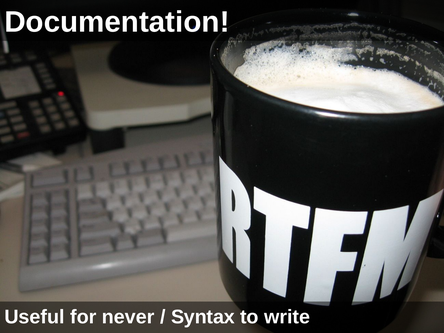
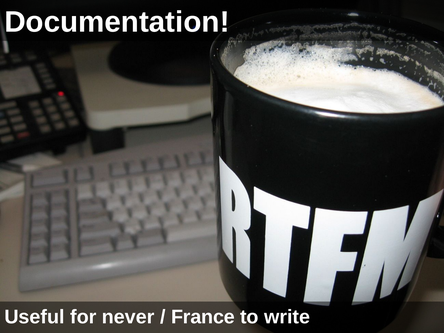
Syntax: Syntax -> France
